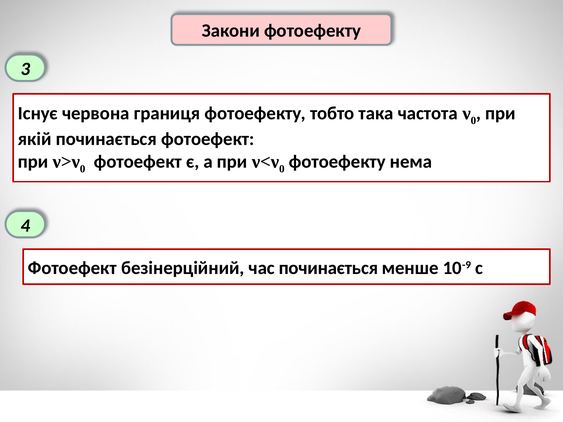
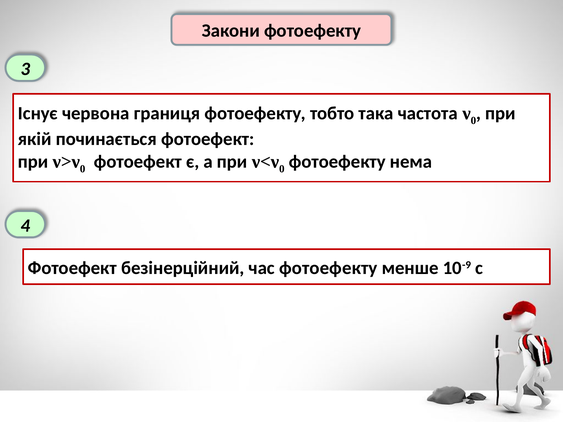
час починається: починається -> фотоефекту
